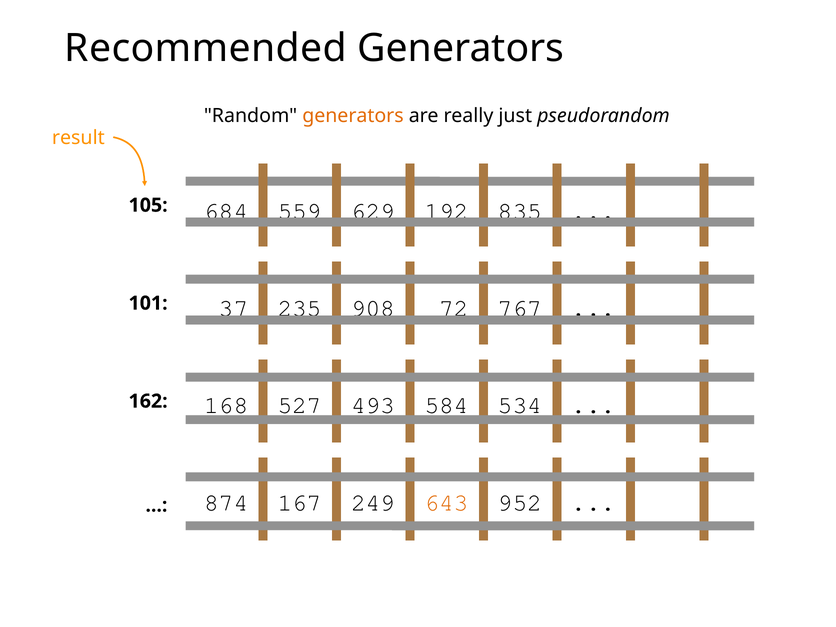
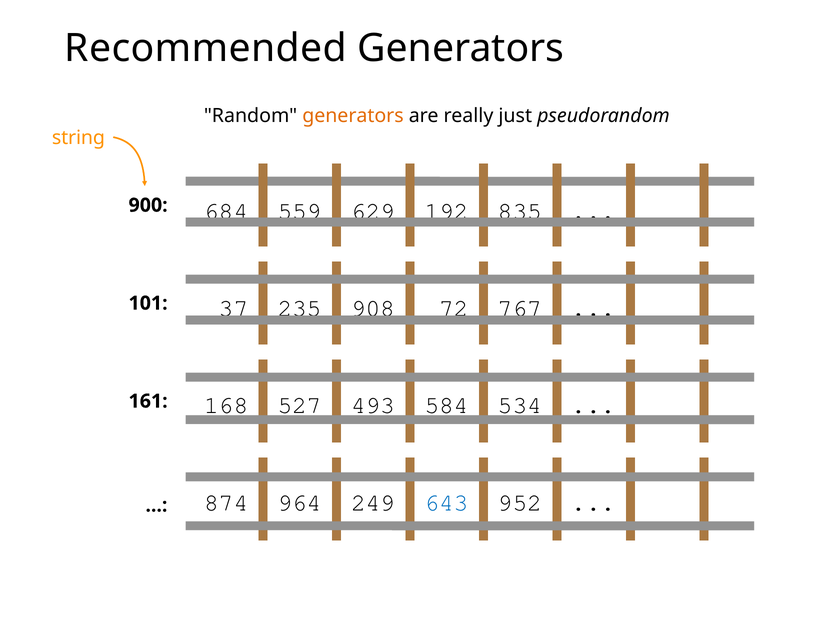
result: result -> string
105: 105 -> 900
162: 162 -> 161
167: 167 -> 964
643 colour: orange -> blue
